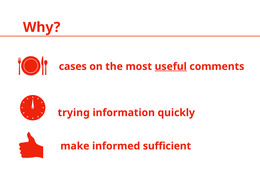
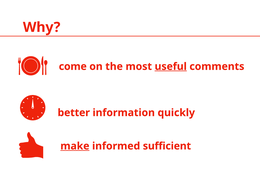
cases: cases -> come
trying: trying -> better
make underline: none -> present
